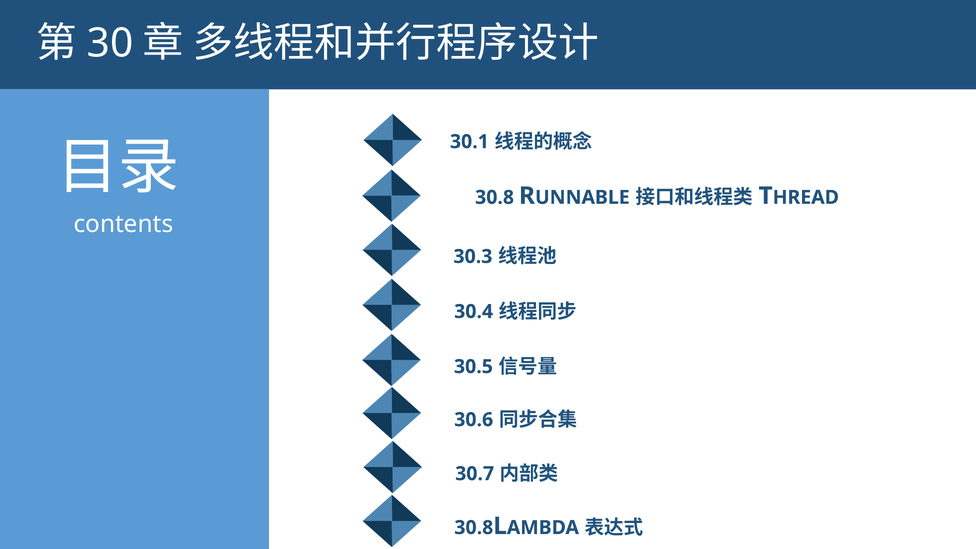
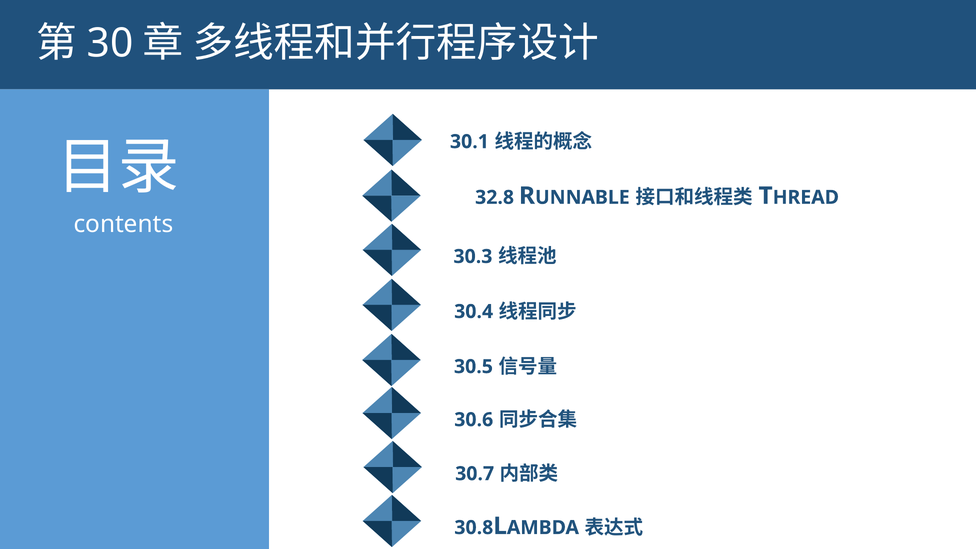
30.8 at (495, 197): 30.8 -> 32.8
